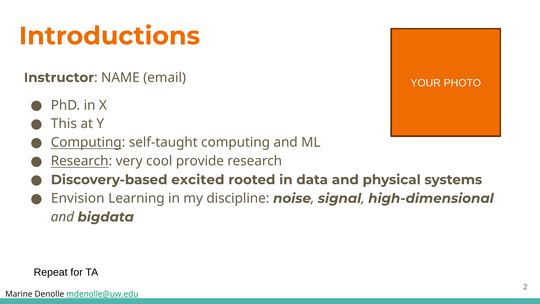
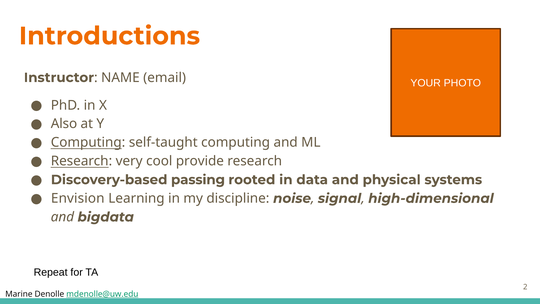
This: This -> Also
excited: excited -> passing
